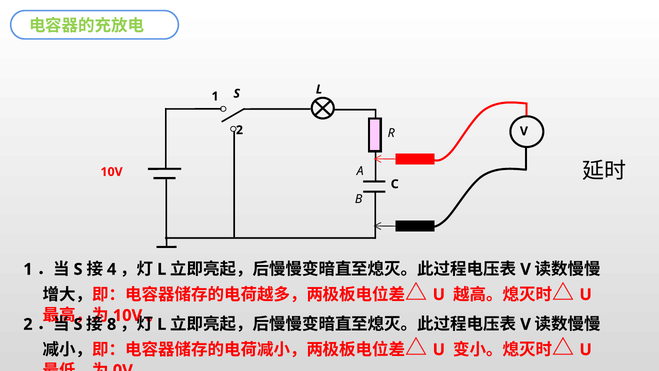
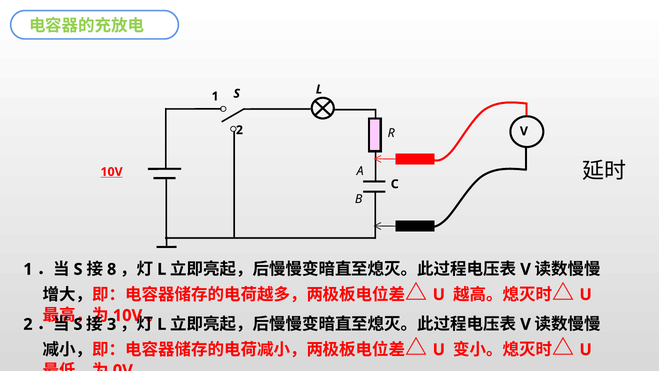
10V at (112, 172) underline: none -> present
4: 4 -> 8
8: 8 -> 3
